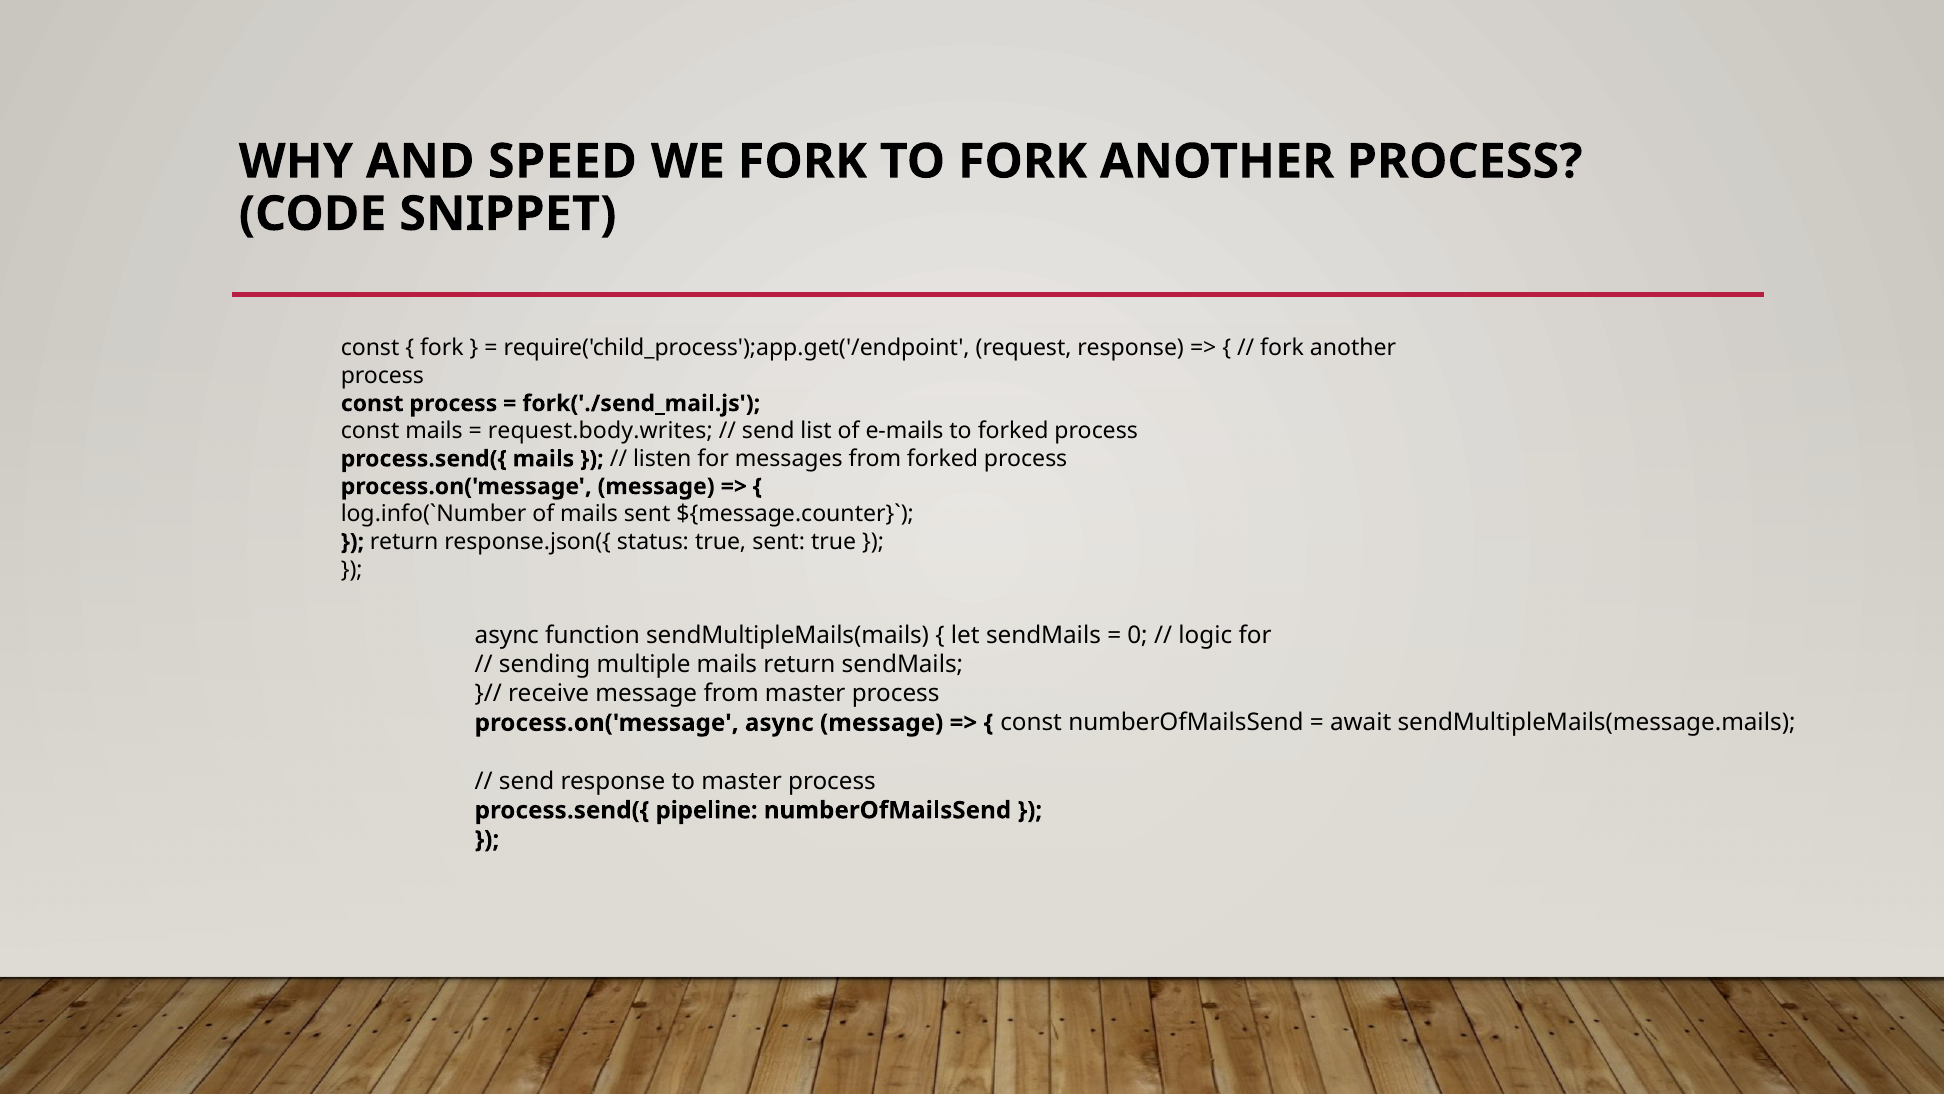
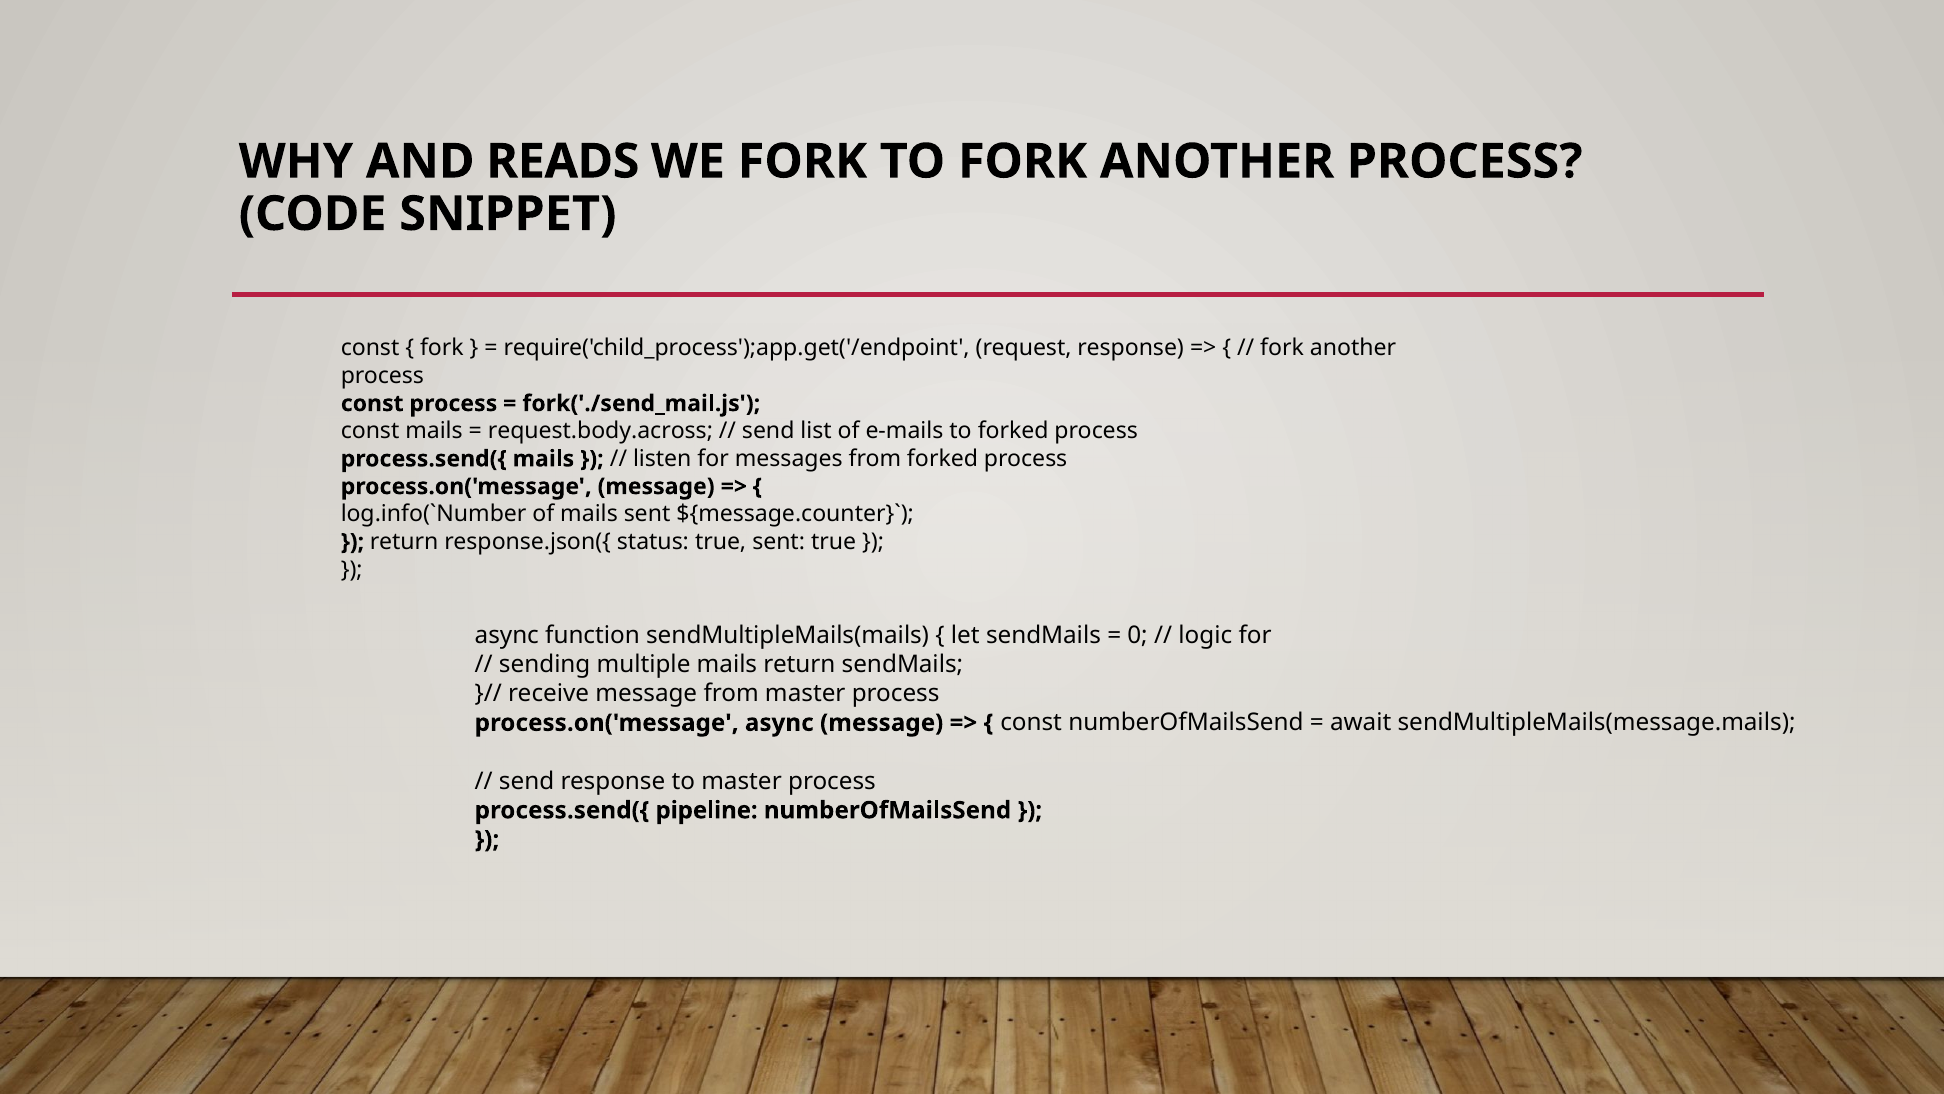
SPEED: SPEED -> READS
request.body.writes: request.body.writes -> request.body.across
